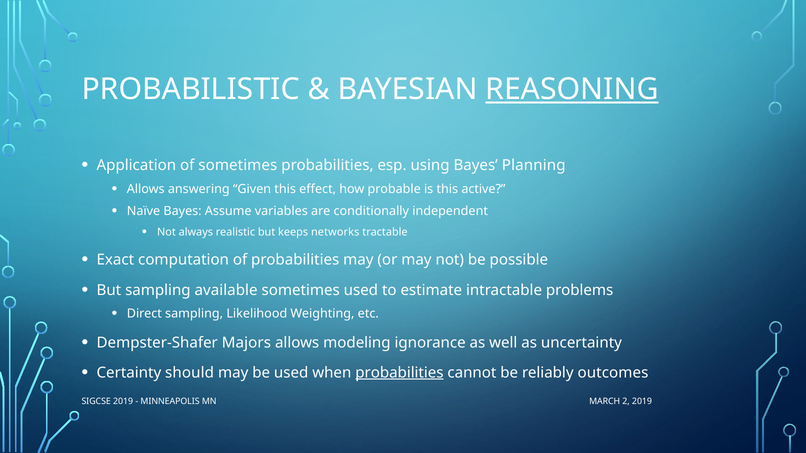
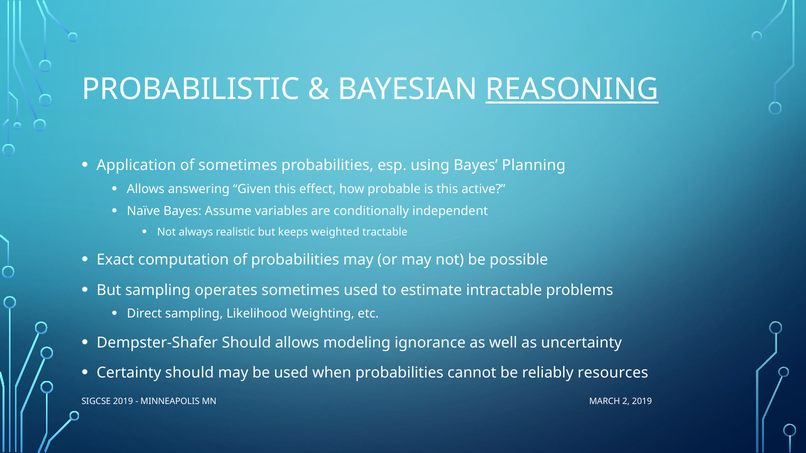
networks: networks -> weighted
available: available -> operates
Dempster-Shafer Majors: Majors -> Should
probabilities at (399, 373) underline: present -> none
outcomes: outcomes -> resources
